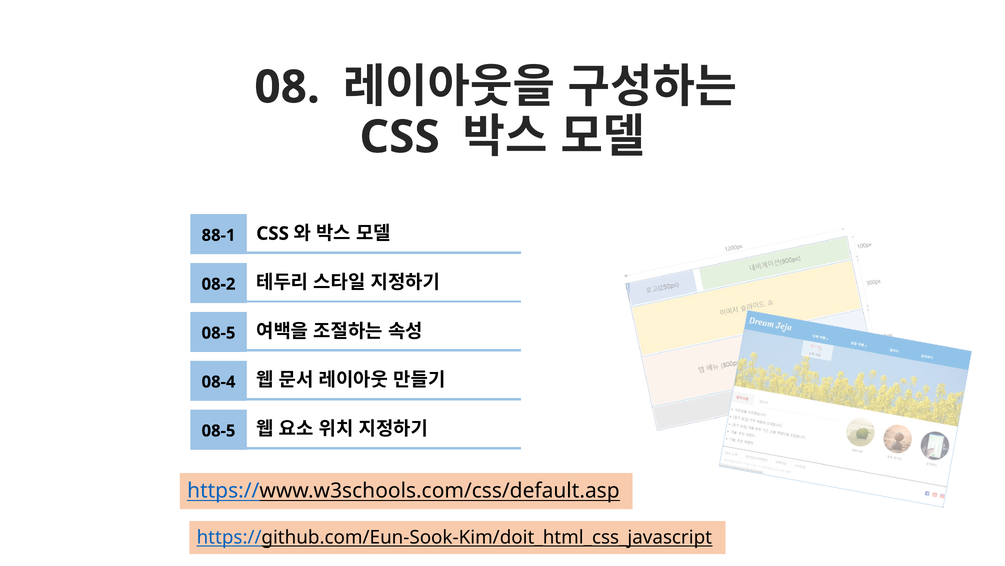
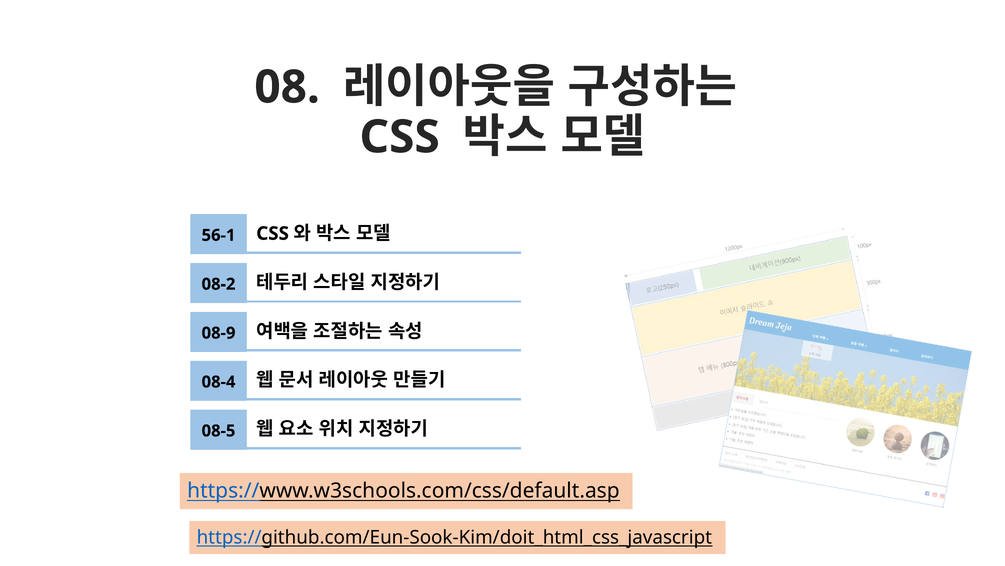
88-1: 88-1 -> 56-1
08-5 at (219, 333): 08-5 -> 08-9
